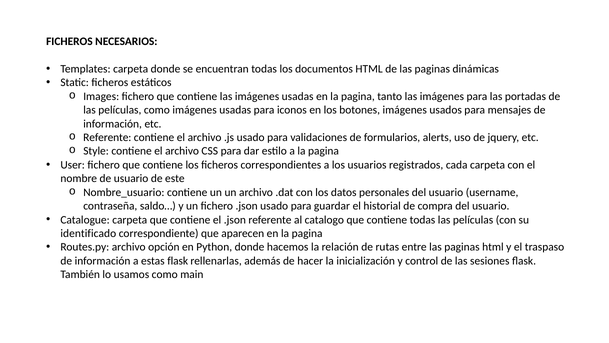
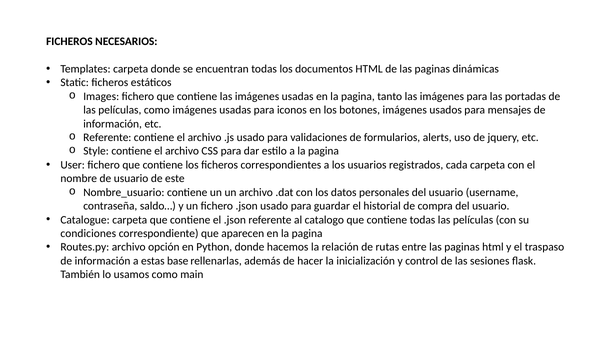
identificado: identificado -> condiciones
estas flask: flask -> base
